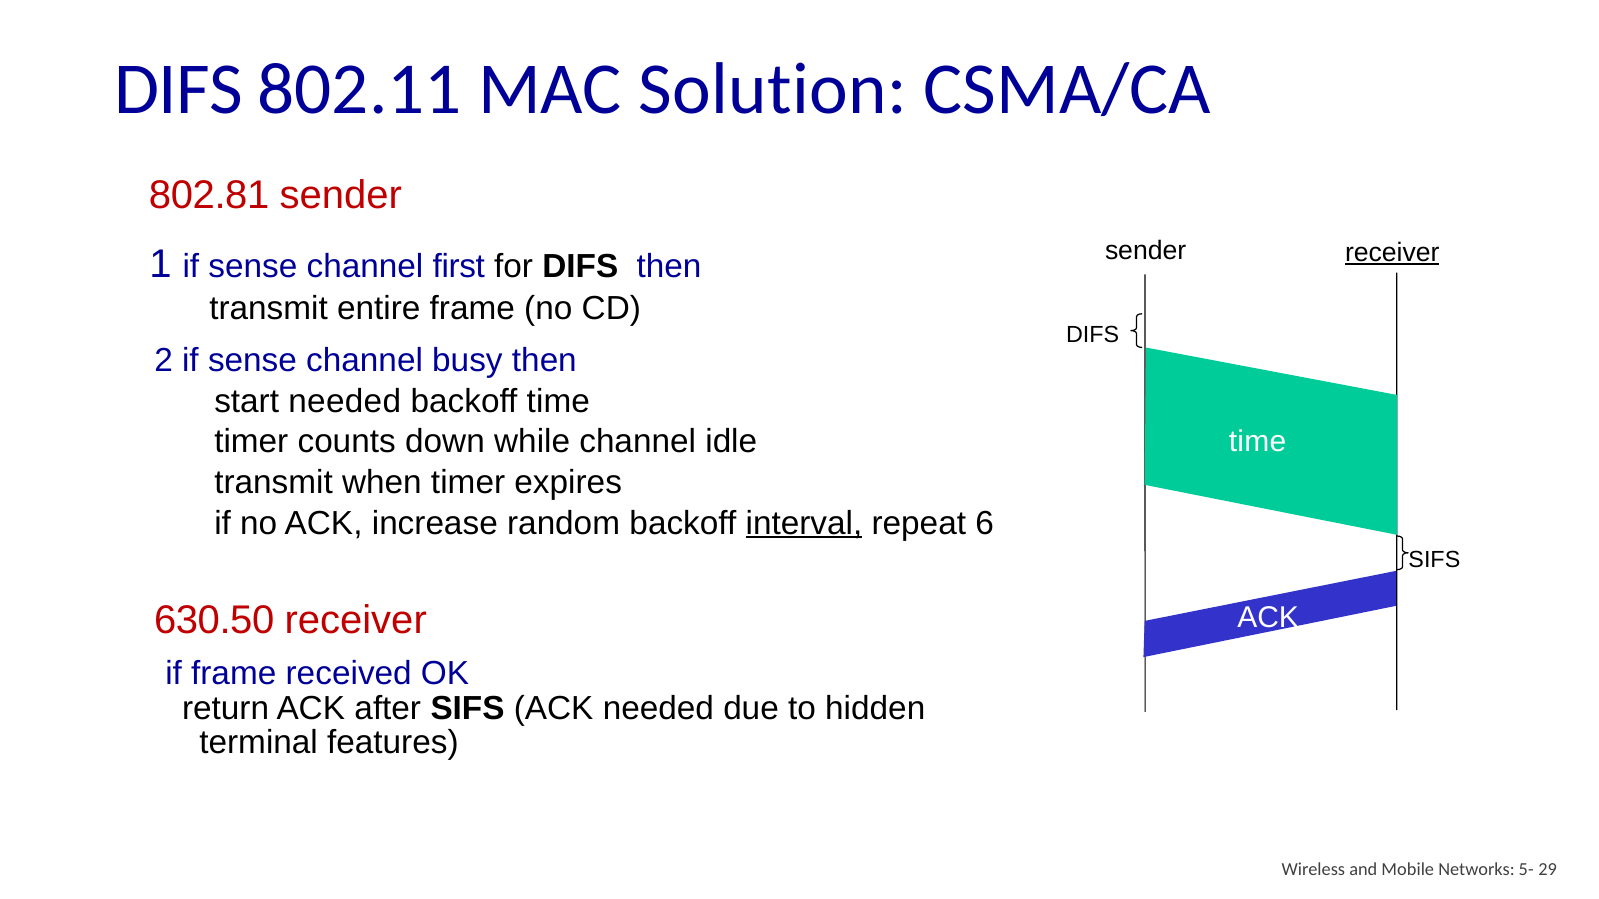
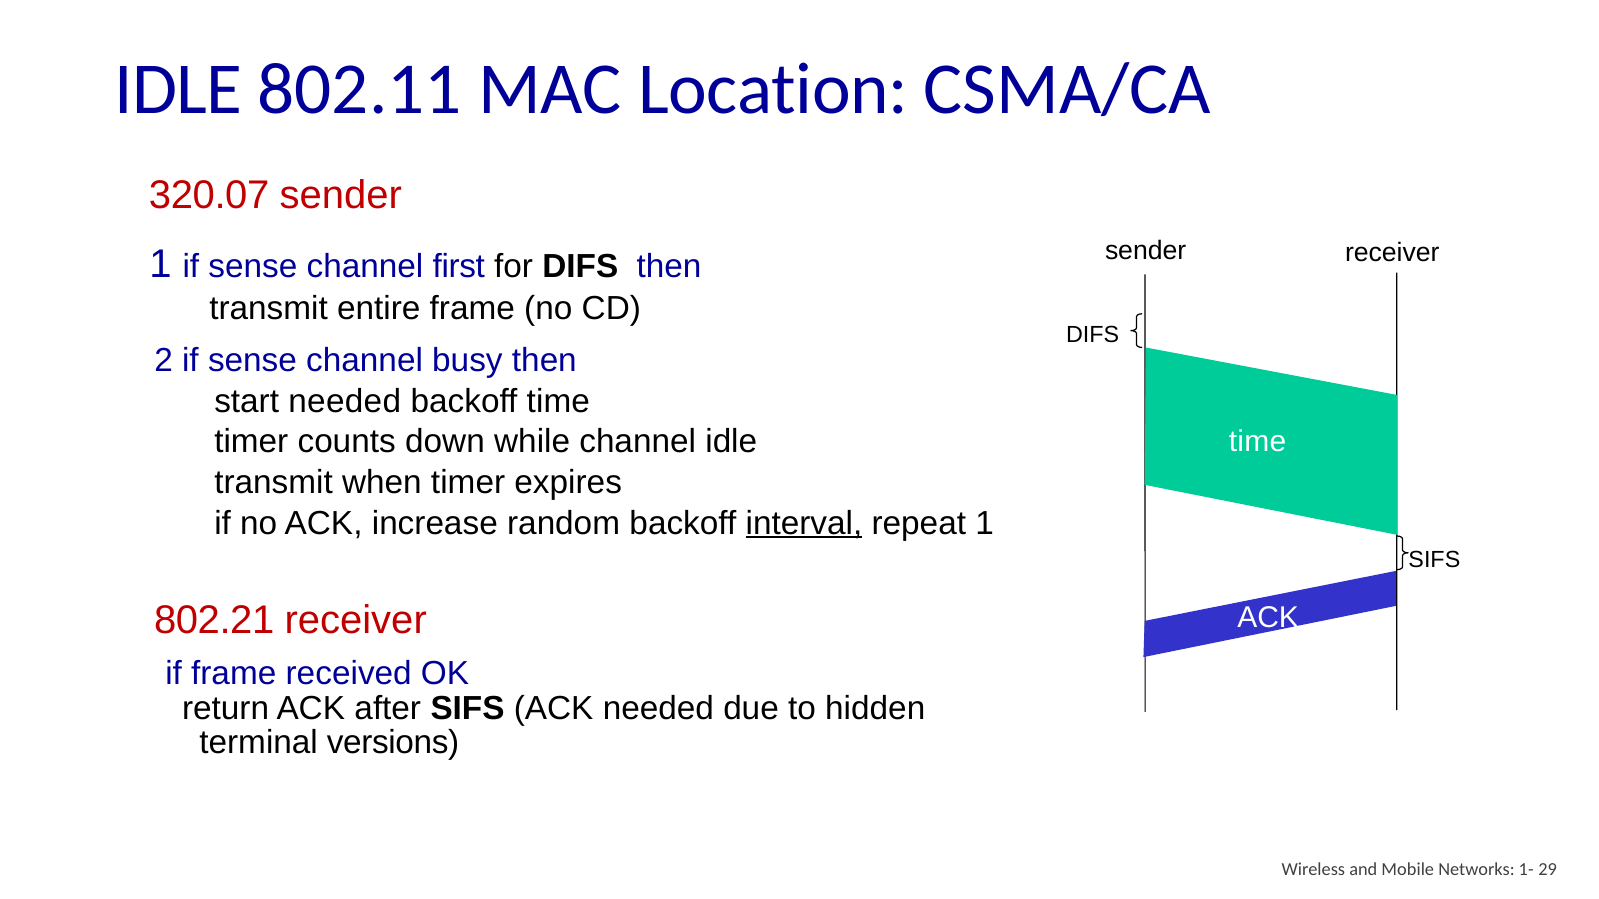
DIFS at (178, 89): DIFS -> IDLE
Solution: Solution -> Location
802.81: 802.81 -> 320.07
receiver at (1392, 253) underline: present -> none
repeat 6: 6 -> 1
630.50: 630.50 -> 802.21
features: features -> versions
5-: 5- -> 1-
